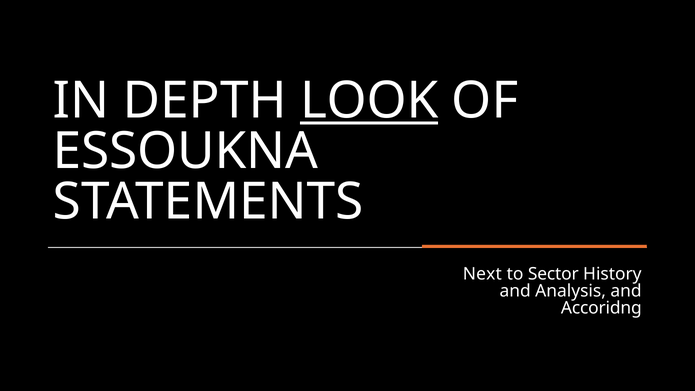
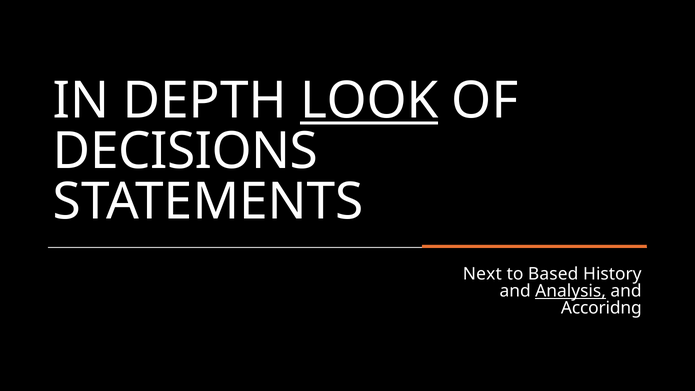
ESSOUKNA: ESSOUKNA -> DECISIONS
Sector: Sector -> Based
Analysis underline: none -> present
